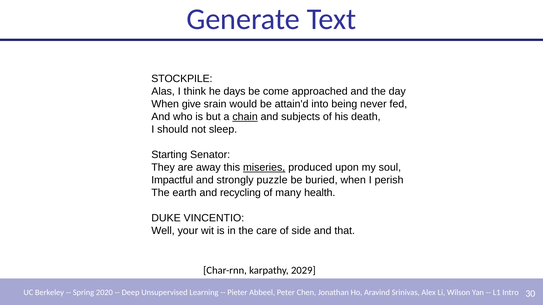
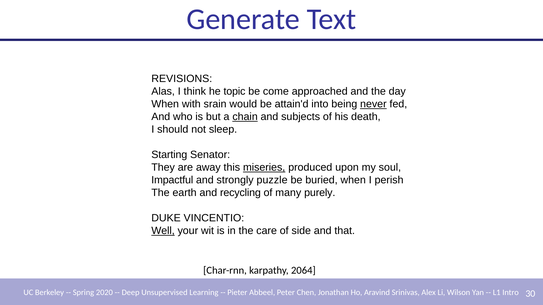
STOCKPILE: STOCKPILE -> REVISIONS
days: days -> topic
give: give -> with
never underline: none -> present
health: health -> purely
Well underline: none -> present
2029: 2029 -> 2064
